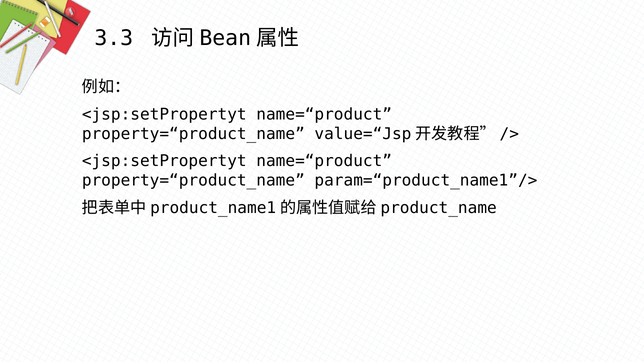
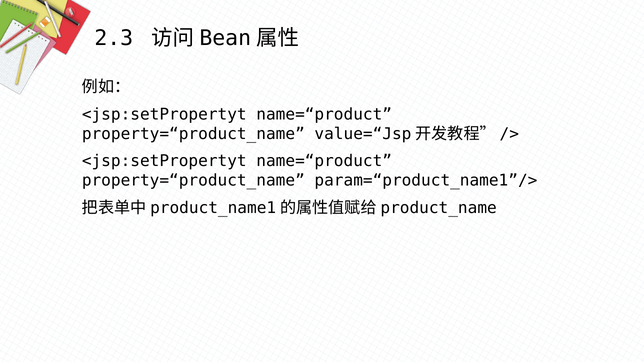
3.3: 3.3 -> 2.3
